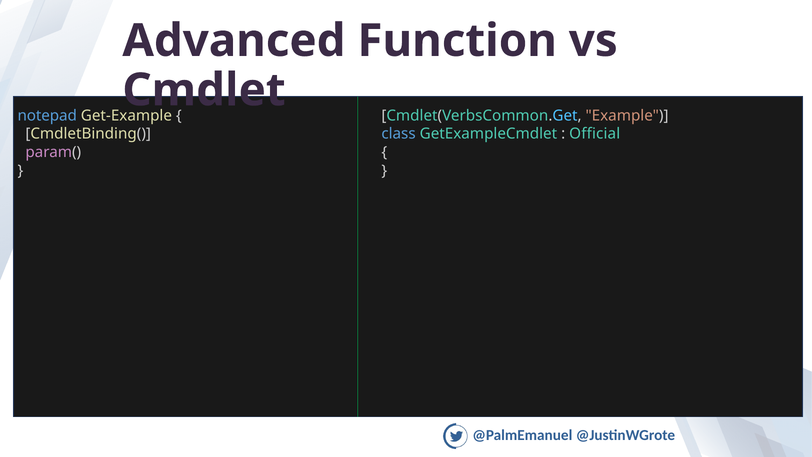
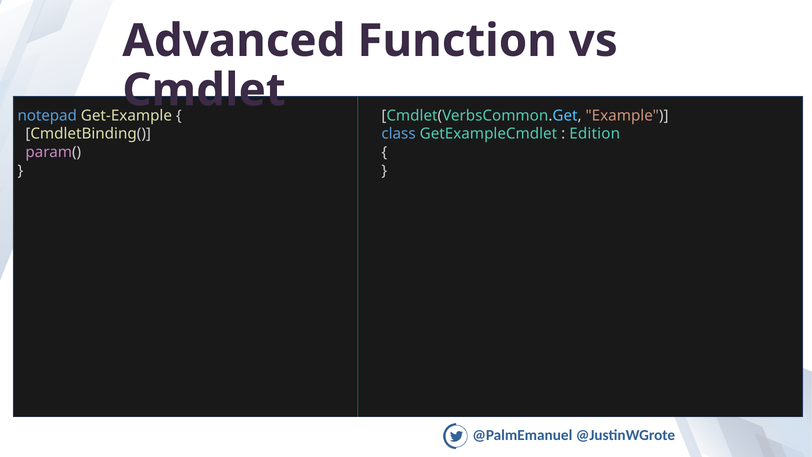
Official: Official -> Edition
